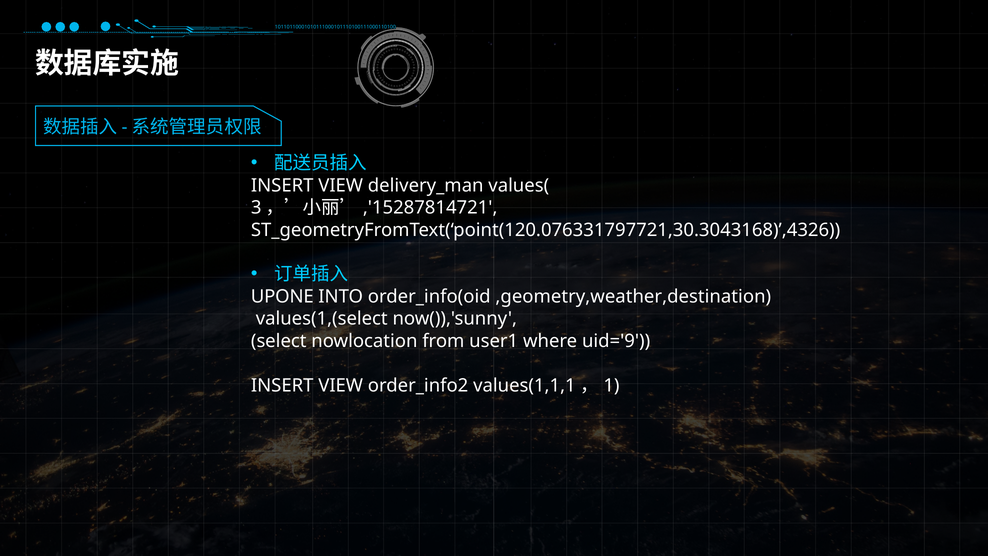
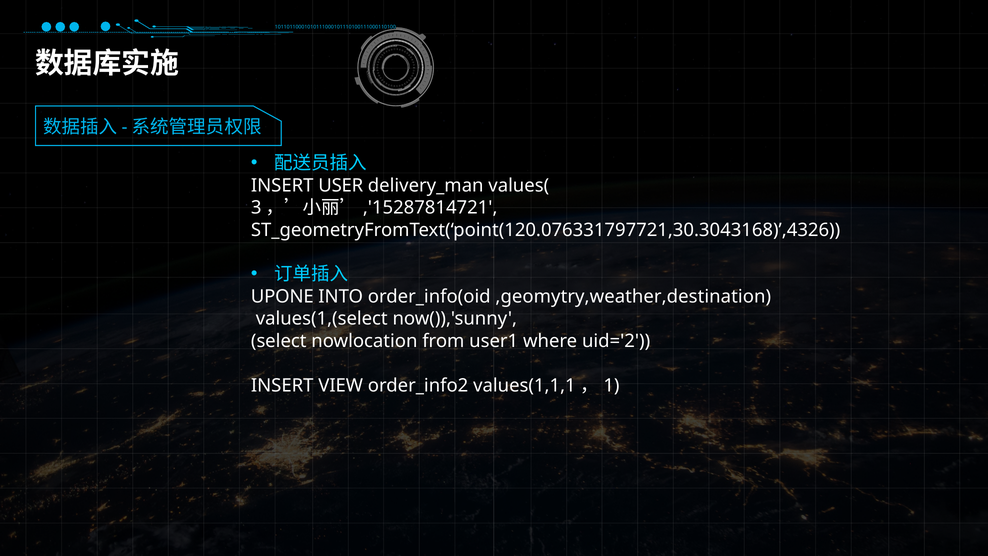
VIEW at (341, 185): VIEW -> USER
,geometry,weather,destination: ,geometry,weather,destination -> ,geomytry,weather,destination
uid='9: uid='9 -> uid='2
